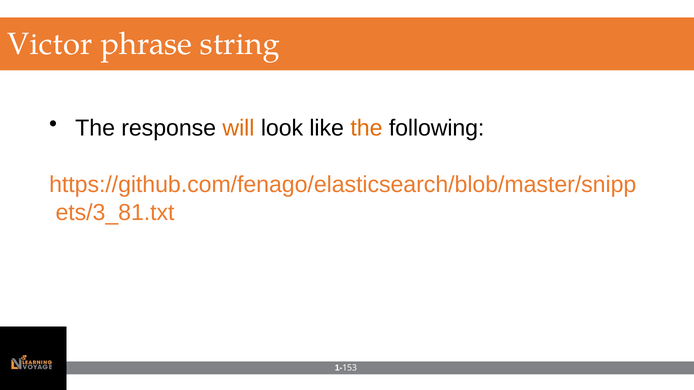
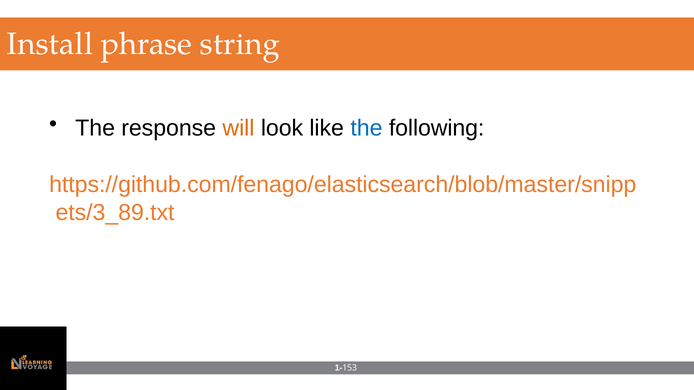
Victor: Victor -> Install
the at (367, 128) colour: orange -> blue
ets/3_81.txt: ets/3_81.txt -> ets/3_89.txt
